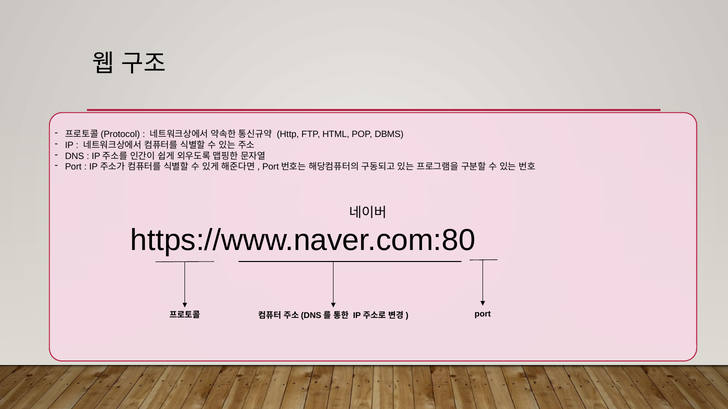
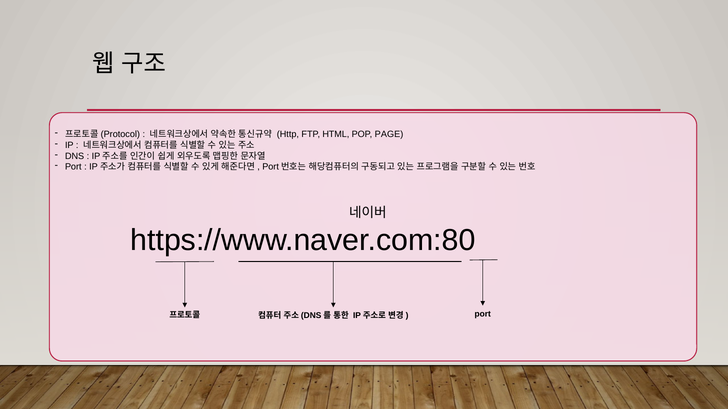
DBMS: DBMS -> PAGE
